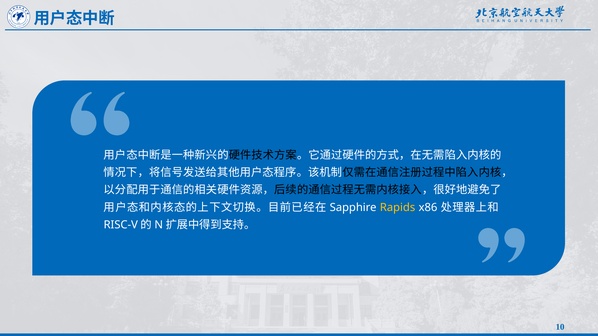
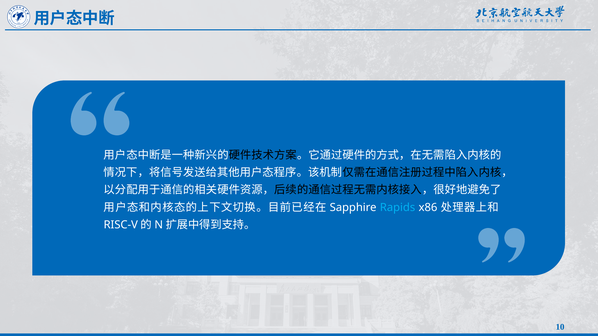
Rapids colour: yellow -> light blue
